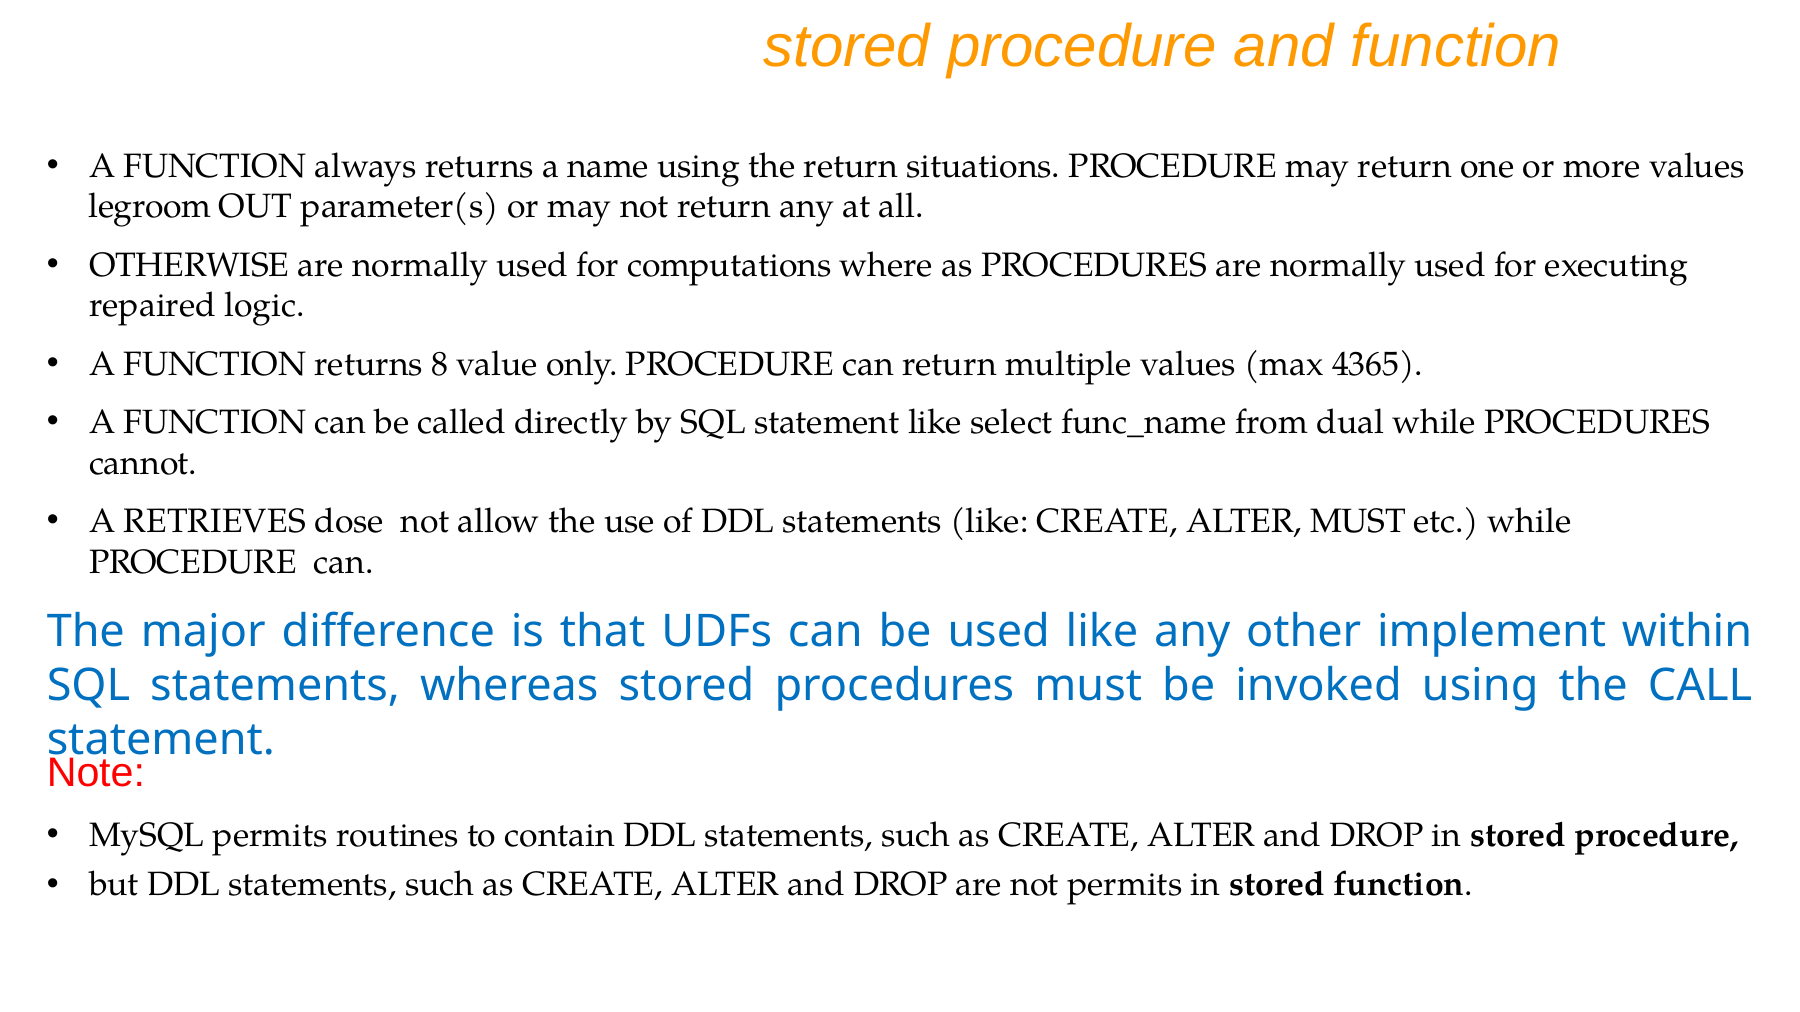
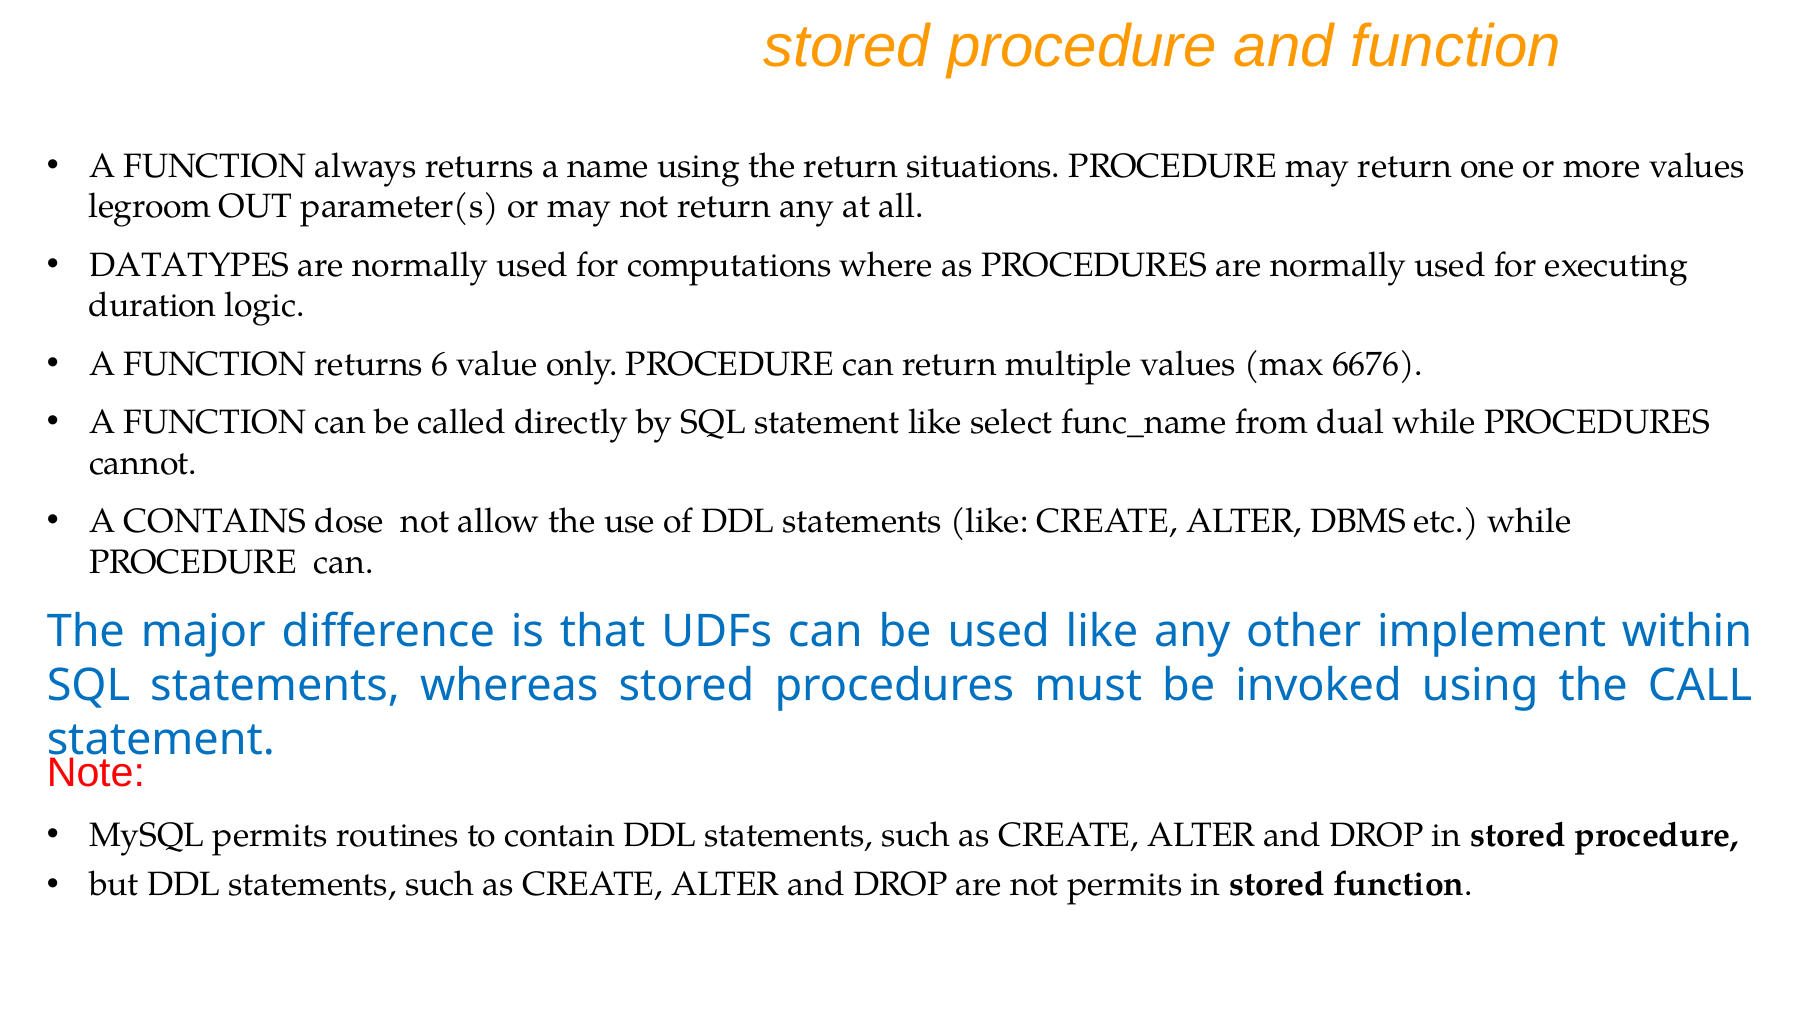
OTHERWISE: OTHERWISE -> DATATYPES
repaired: repaired -> duration
8: 8 -> 6
4365: 4365 -> 6676
RETRIEVES: RETRIEVES -> CONTAINS
ALTER MUST: MUST -> DBMS
